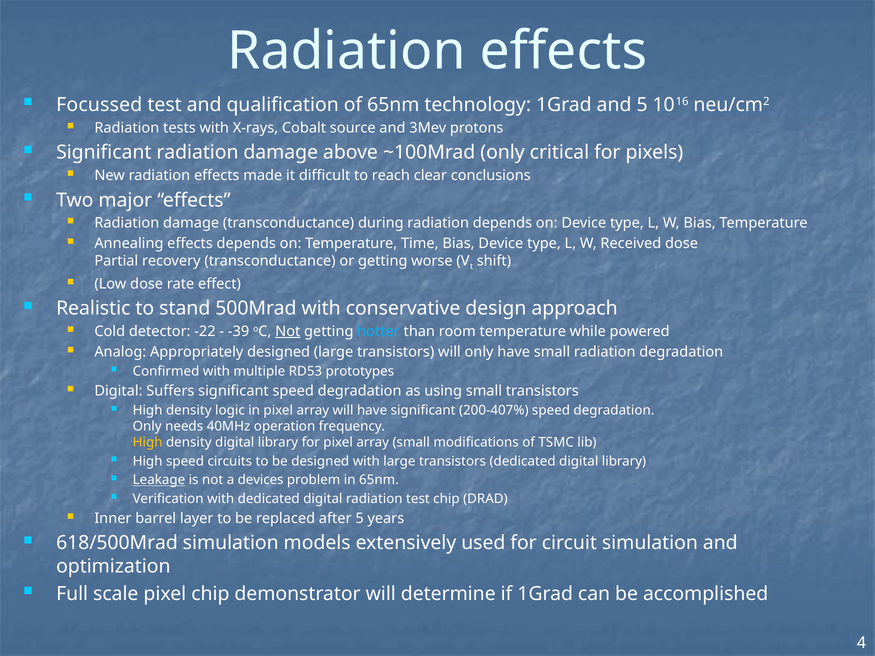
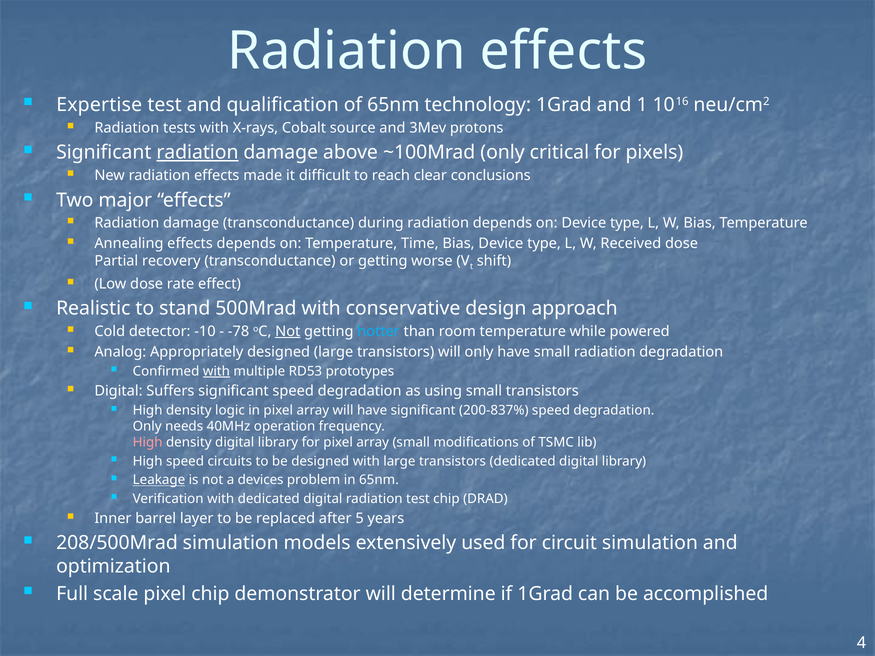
Focussed: Focussed -> Expertise
and 5: 5 -> 1
radiation at (197, 153) underline: none -> present
-22: -22 -> -10
-39: -39 -> -78
with at (216, 371) underline: none -> present
200-407%: 200-407% -> 200-837%
High at (148, 443) colour: yellow -> pink
618/500Mrad: 618/500Mrad -> 208/500Mrad
